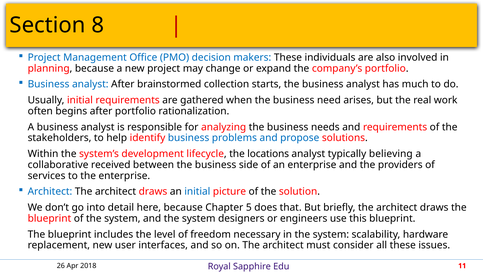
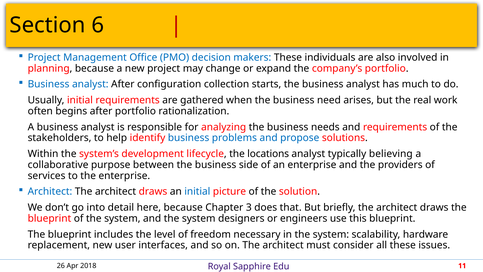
8: 8 -> 6
brainstormed: brainstormed -> configuration
received: received -> purpose
5: 5 -> 3
